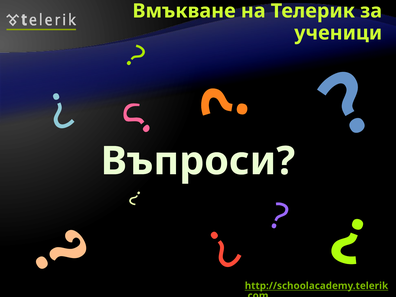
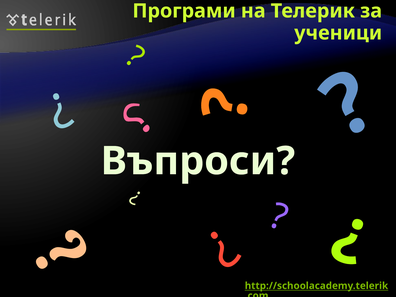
Вмъкване: Вмъкване -> Програми
